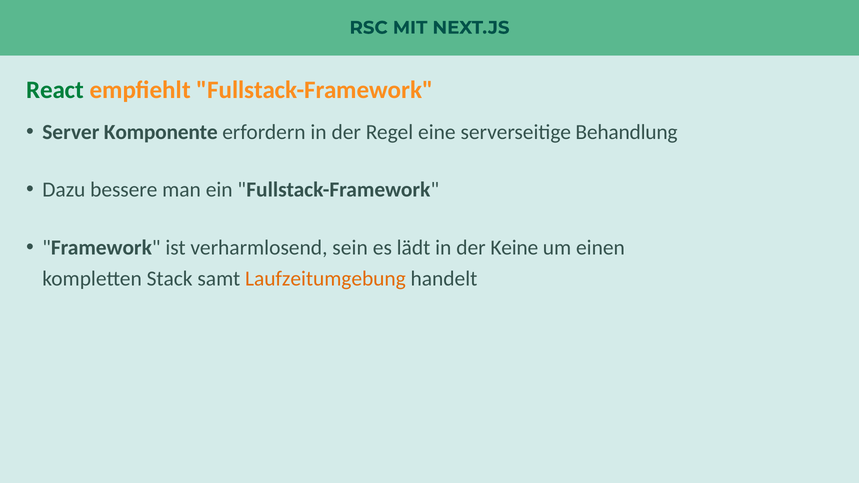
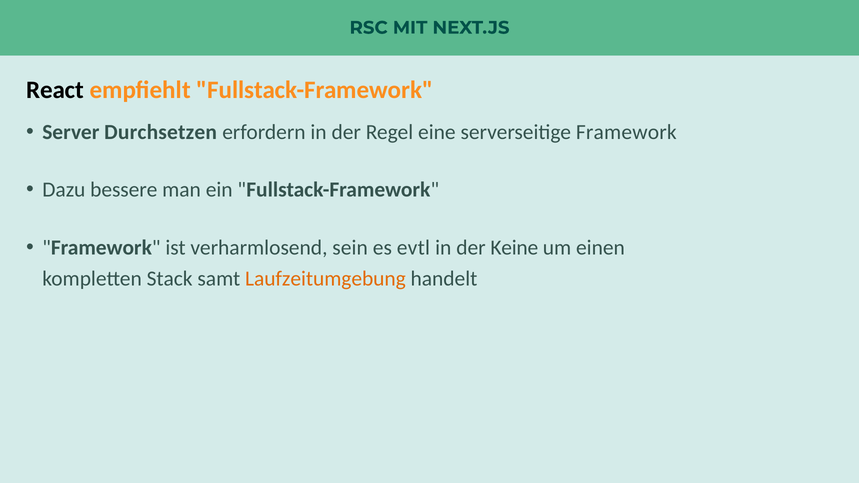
React colour: green -> black
Komponente: Komponente -> Durchsetzen
serverseitige Behandlung: Behandlung -> Framework
lädt: lädt -> evtl
